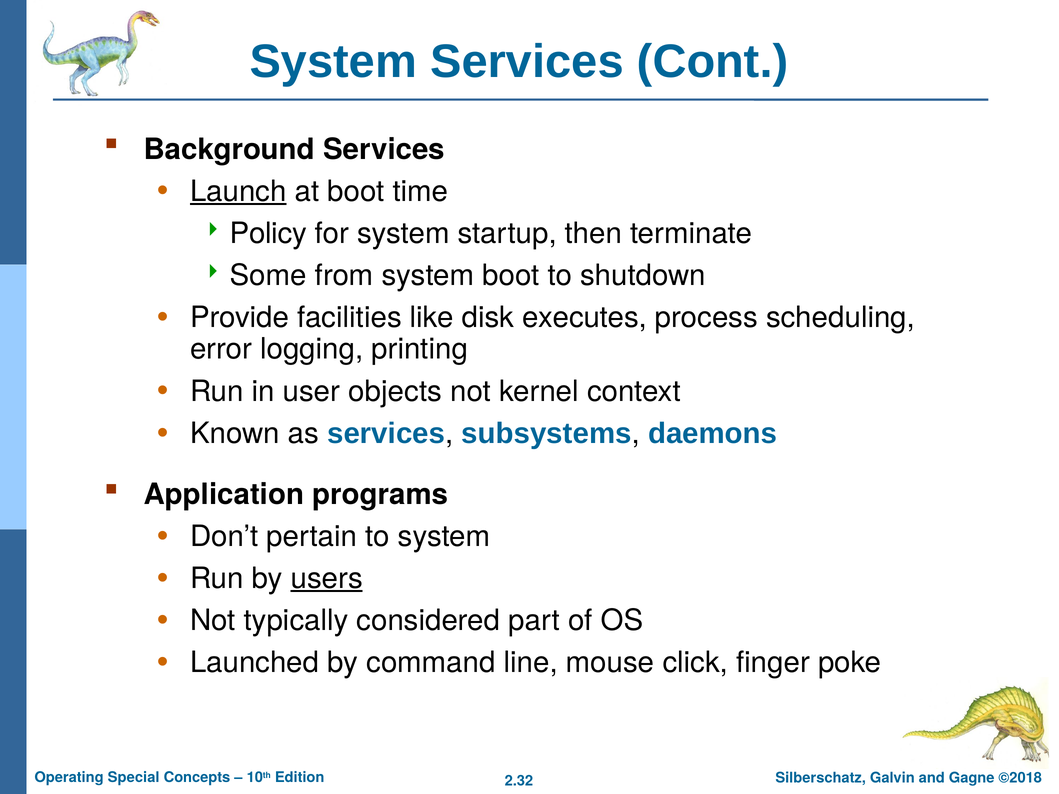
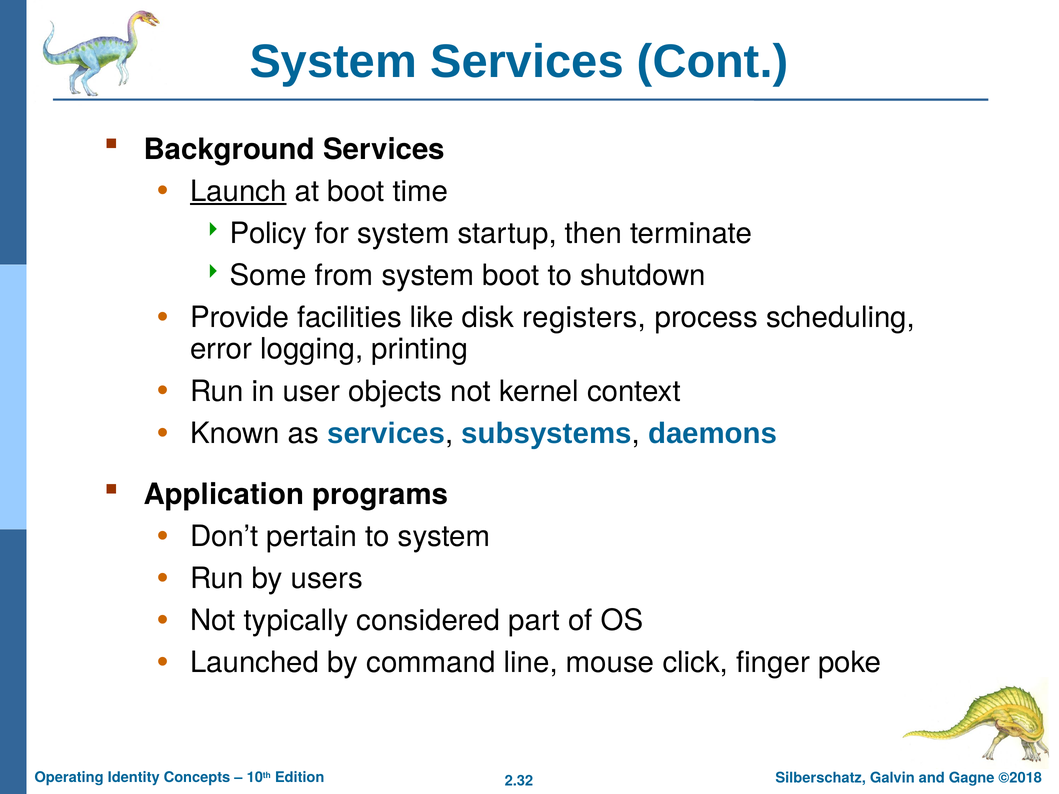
executes: executes -> registers
users underline: present -> none
Special: Special -> Identity
